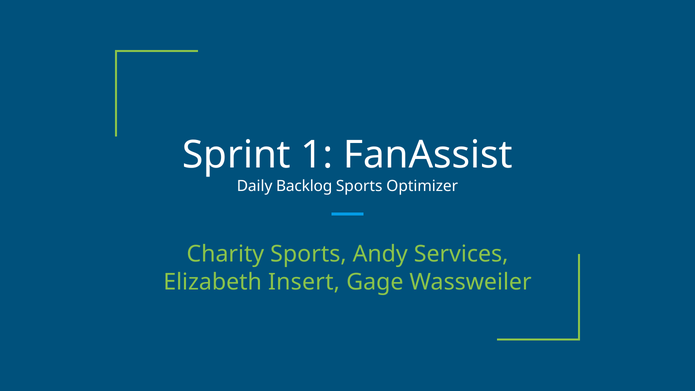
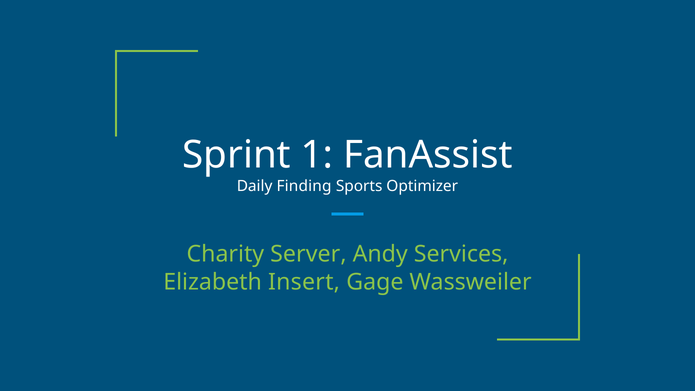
Backlog: Backlog -> Finding
Charity Sports: Sports -> Server
